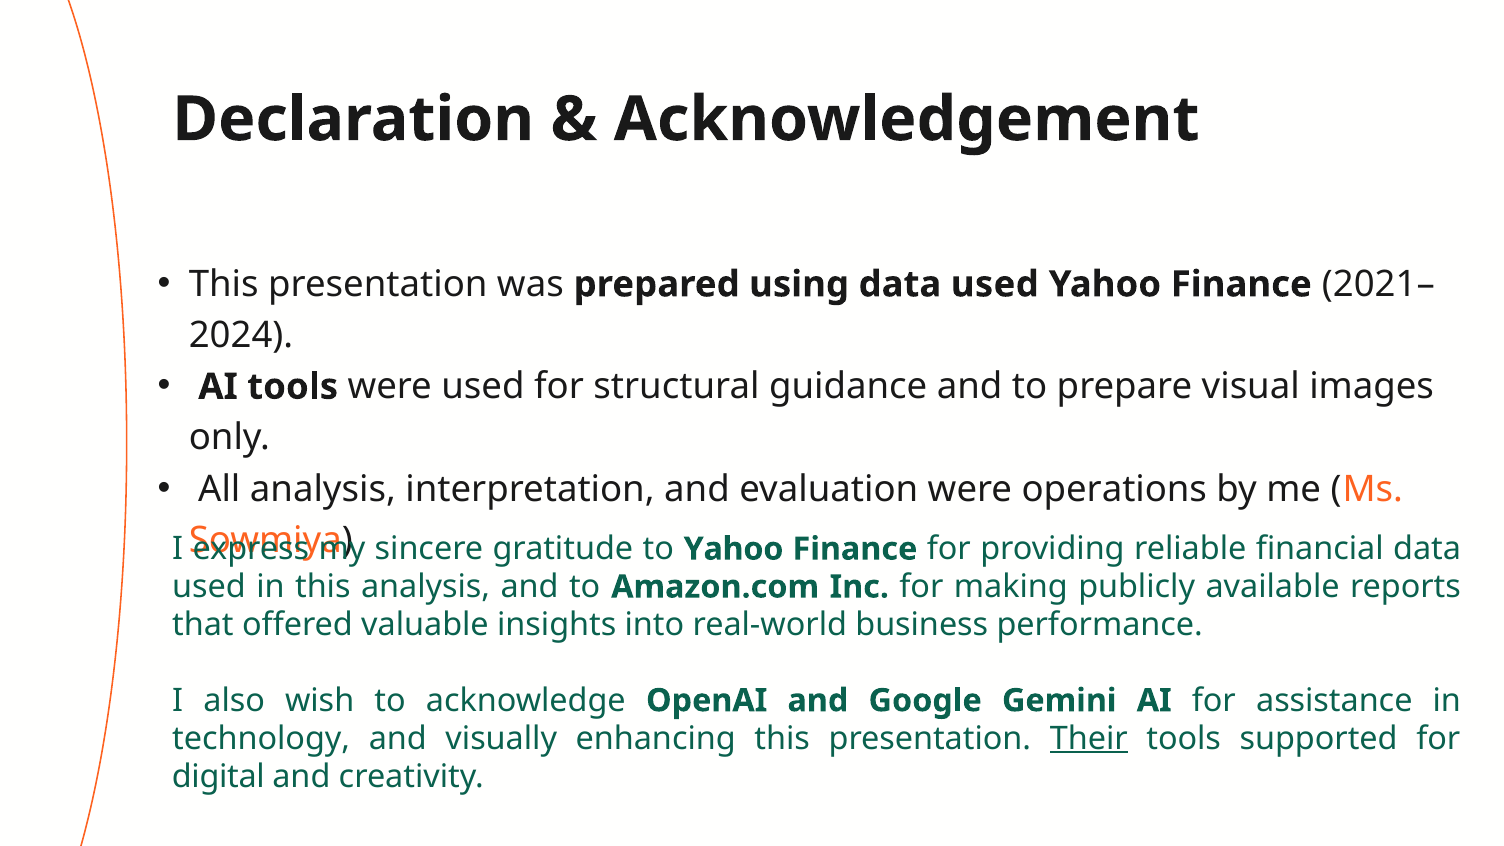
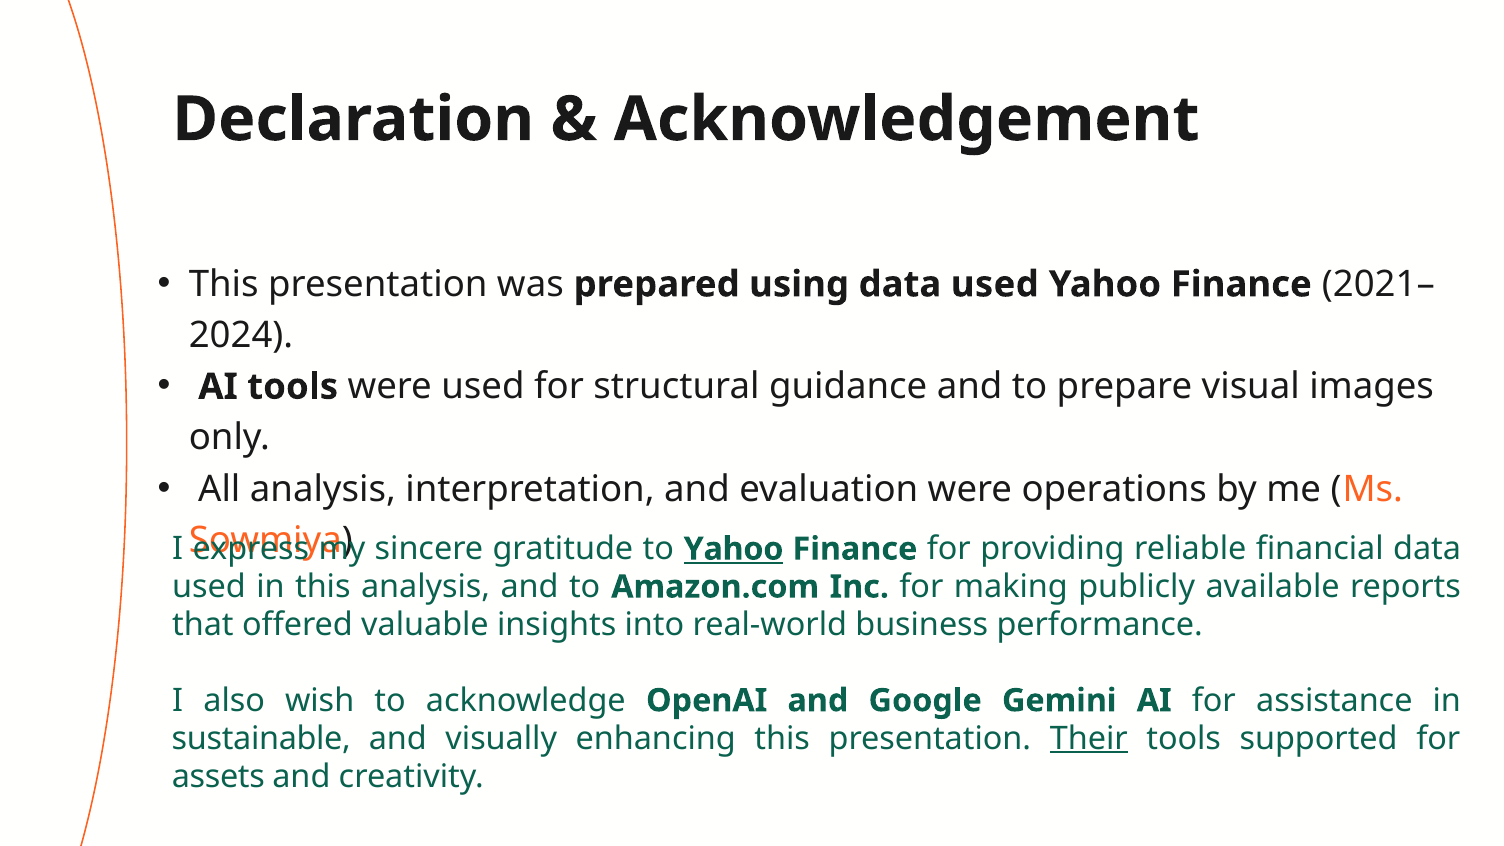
Yahoo at (734, 549) underline: none -> present
technology: technology -> sustainable
digital: digital -> assets
